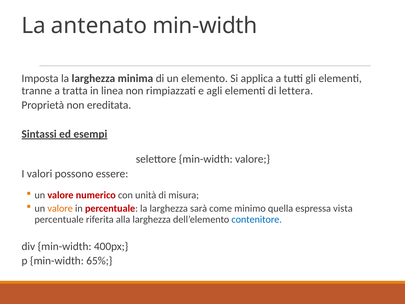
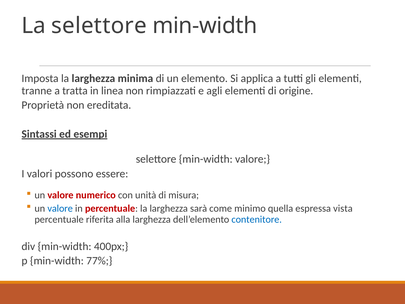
La antenato: antenato -> selettore
lettera: lettera -> origine
valore at (60, 208) colour: orange -> blue
65%: 65% -> 77%
